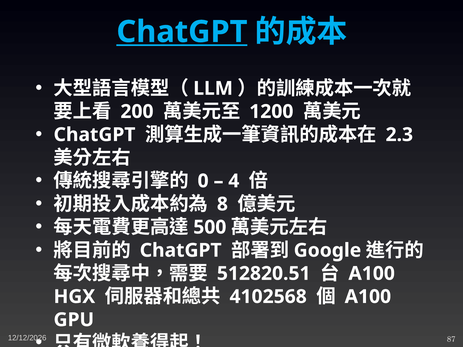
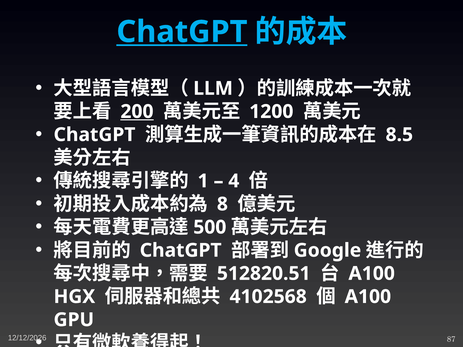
200 underline: none -> present
2.3: 2.3 -> 8.5
0: 0 -> 1
